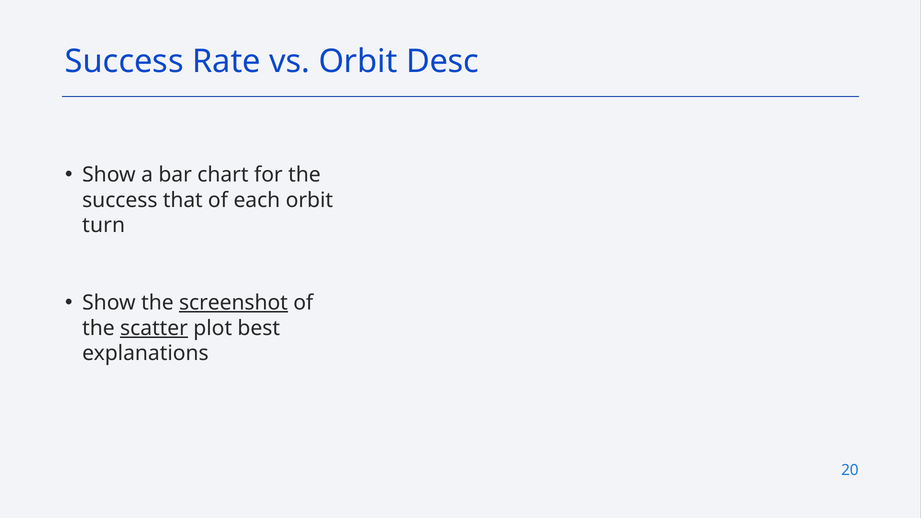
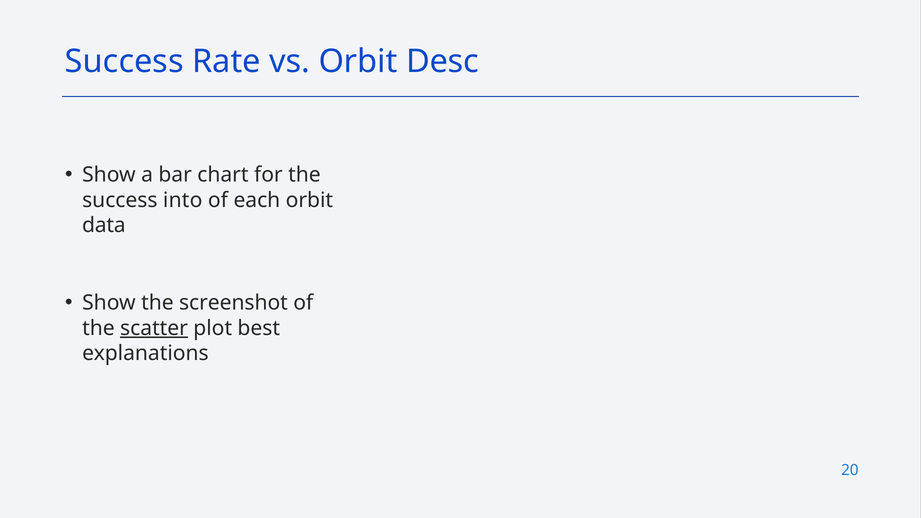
that: that -> into
turn: turn -> data
screenshot underline: present -> none
